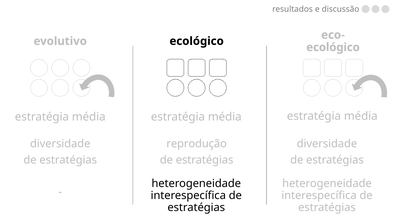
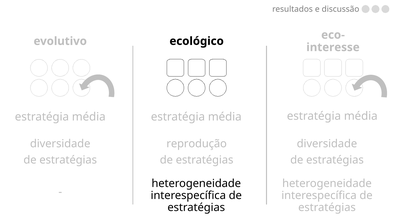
ecológico at (333, 47): ecológico -> interesse
